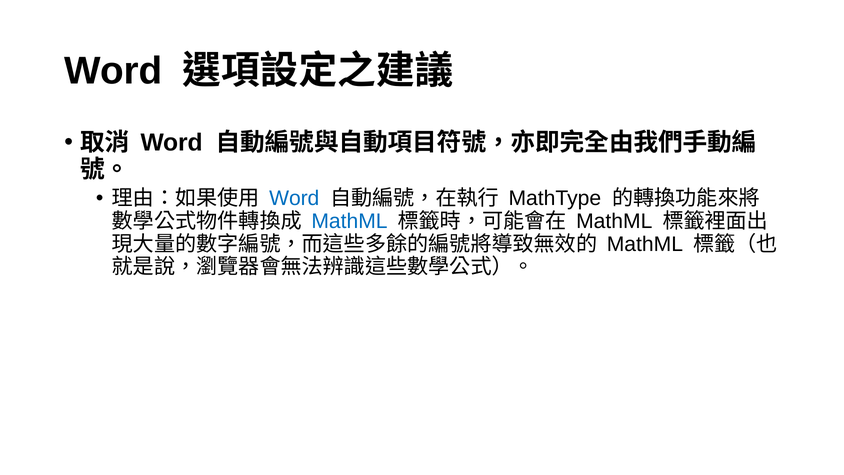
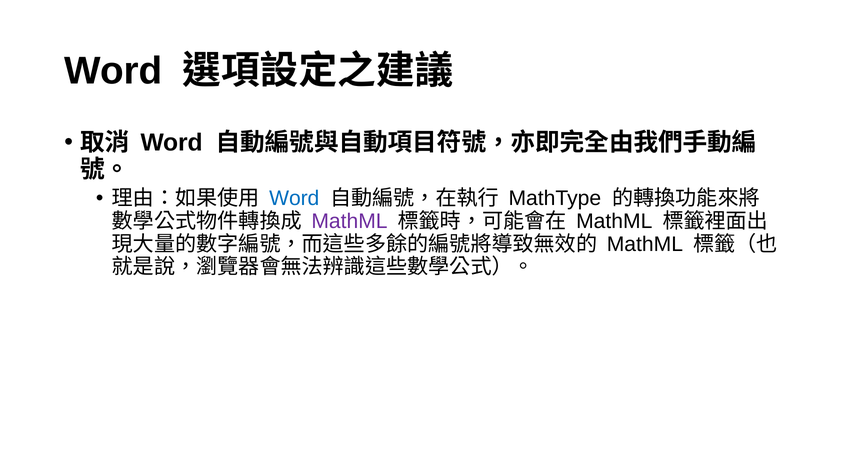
MathML at (350, 221) colour: blue -> purple
